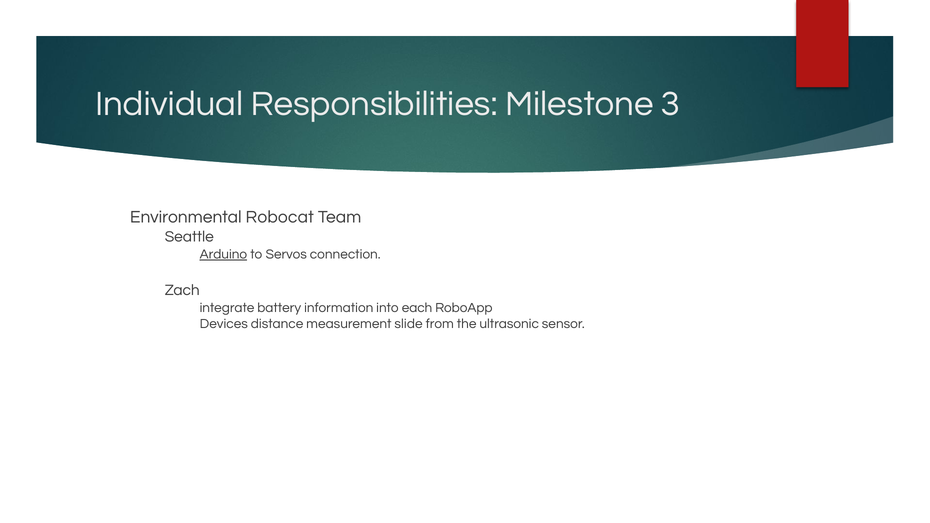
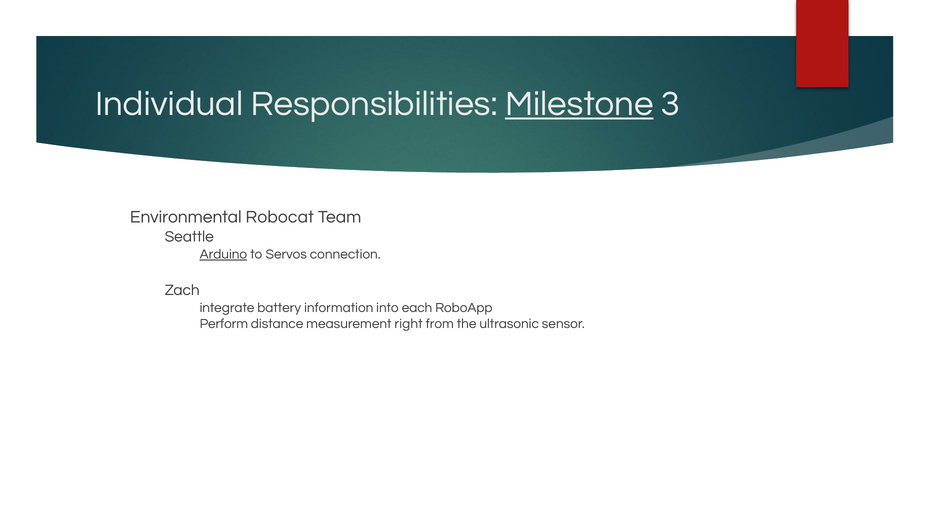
Milestone underline: none -> present
Devices: Devices -> Perform
slide: slide -> right
